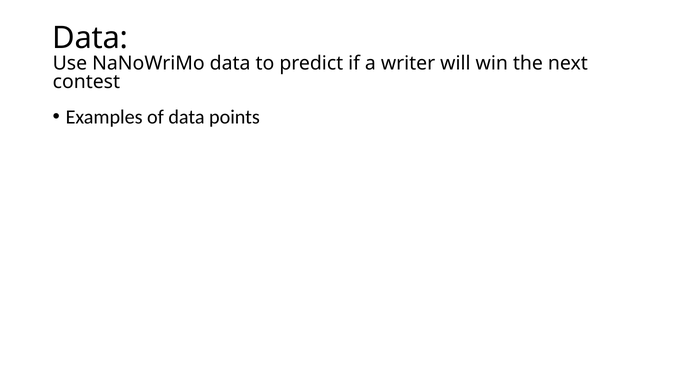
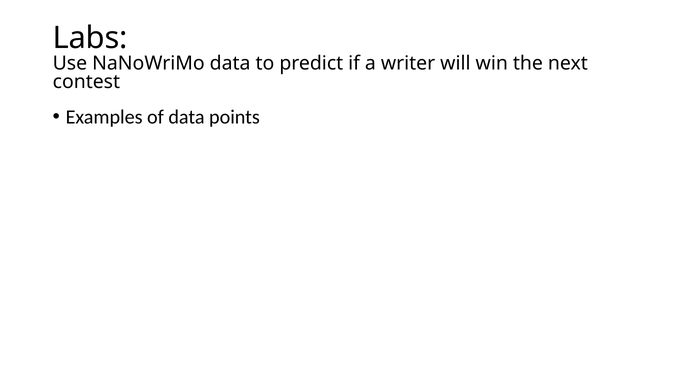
Data at (90, 38): Data -> Labs
